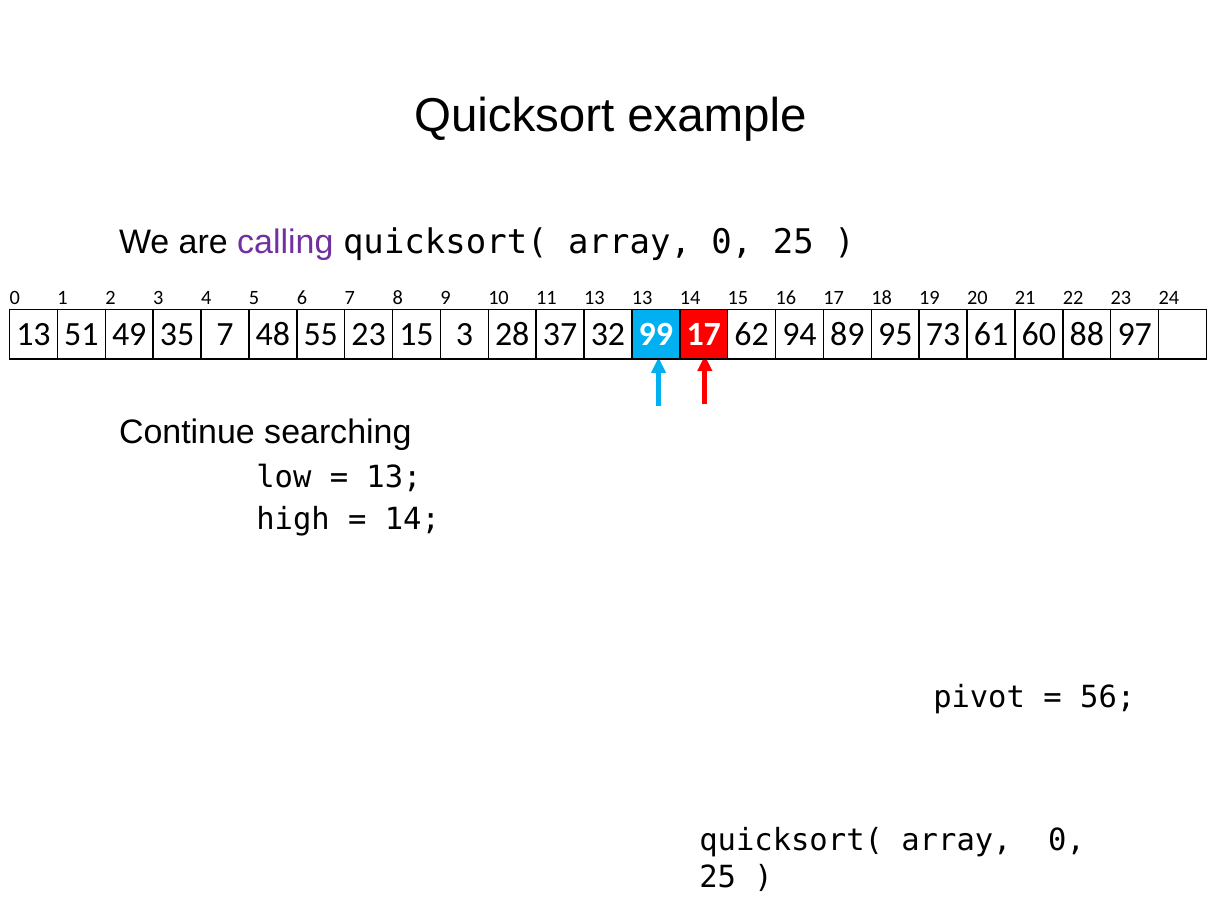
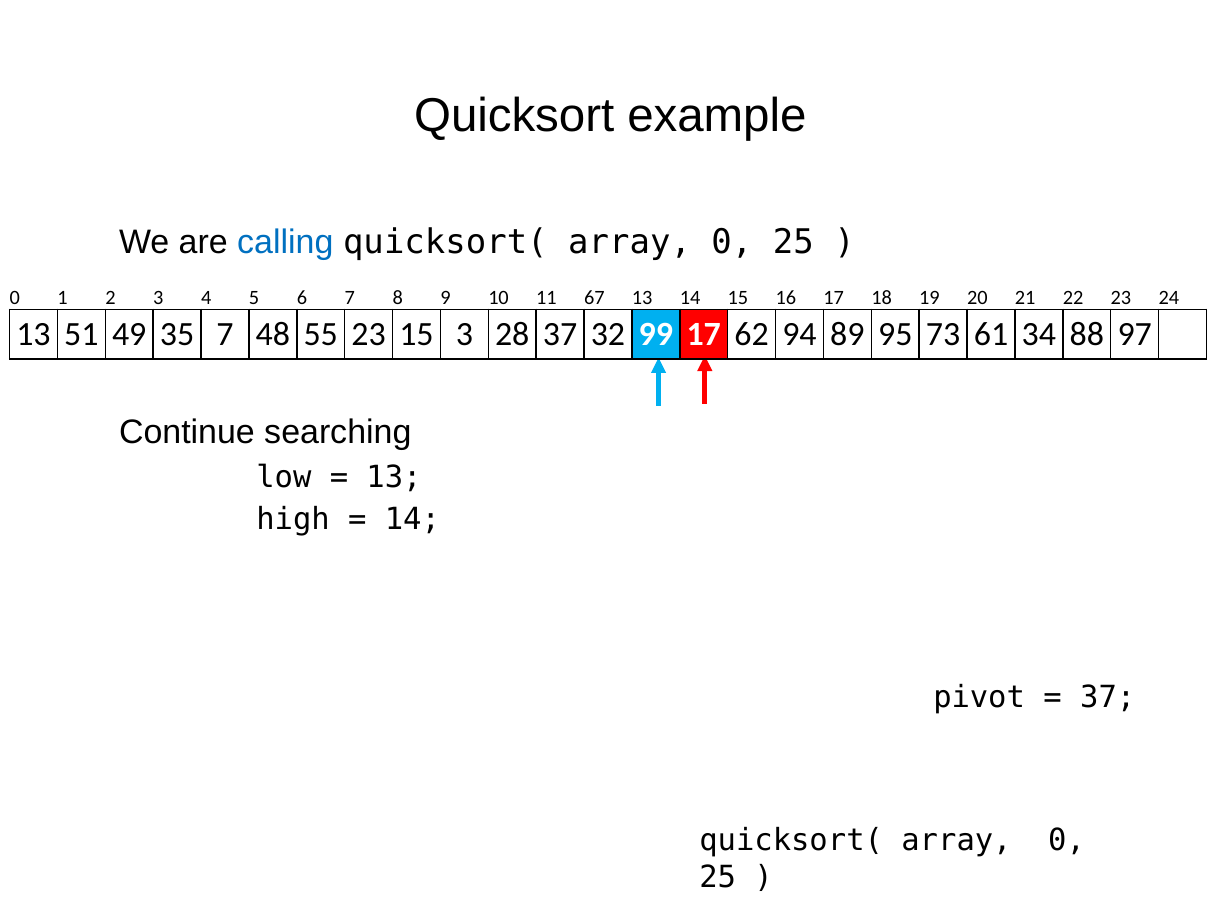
calling colour: purple -> blue
11 13: 13 -> 67
60: 60 -> 34
56 at (1108, 697): 56 -> 37
